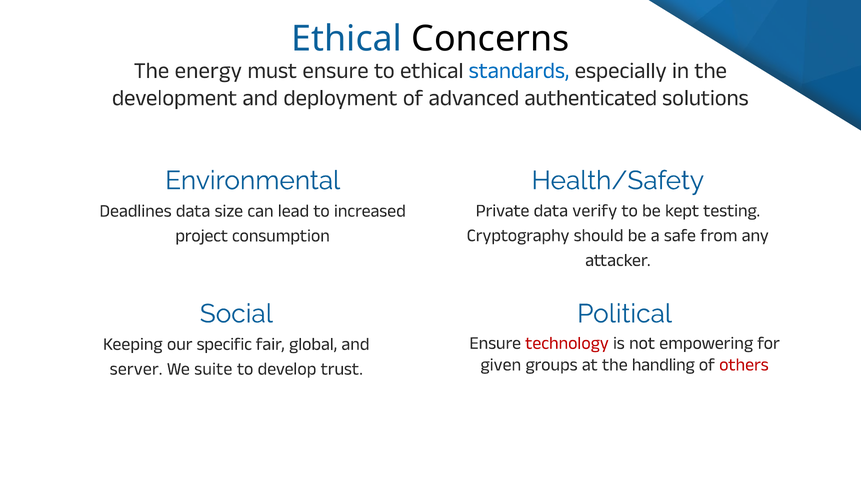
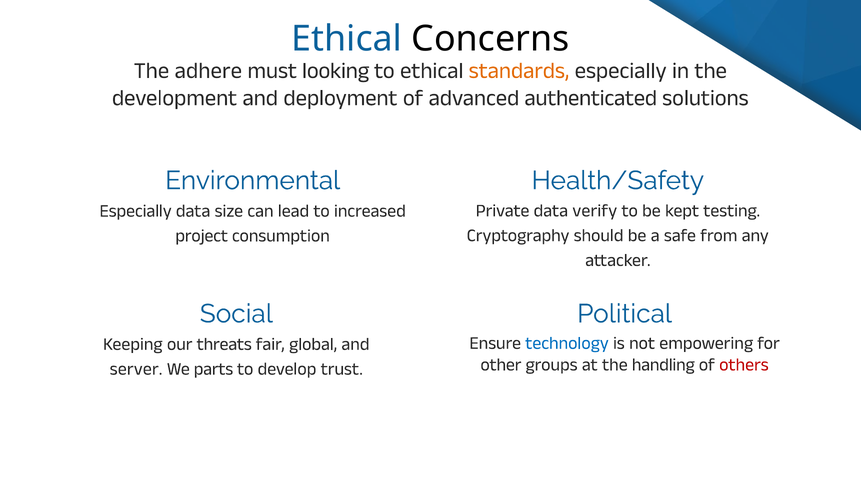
energy: energy -> adhere
must ensure: ensure -> looking
standards colour: blue -> orange
Deadlines at (136, 210): Deadlines -> Especially
technology colour: red -> blue
specific: specific -> threats
given: given -> other
suite: suite -> parts
